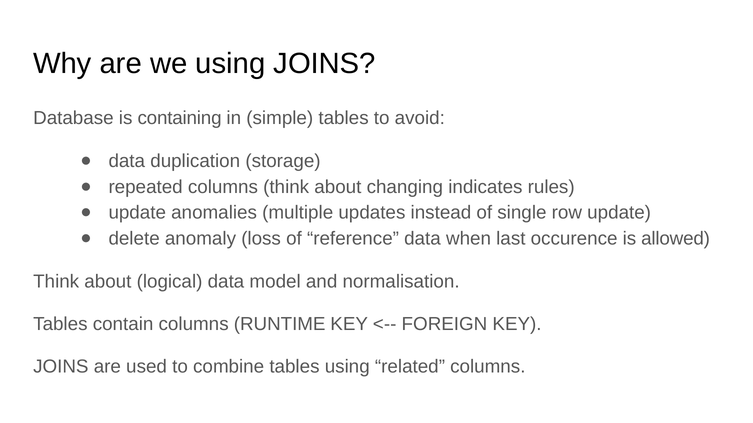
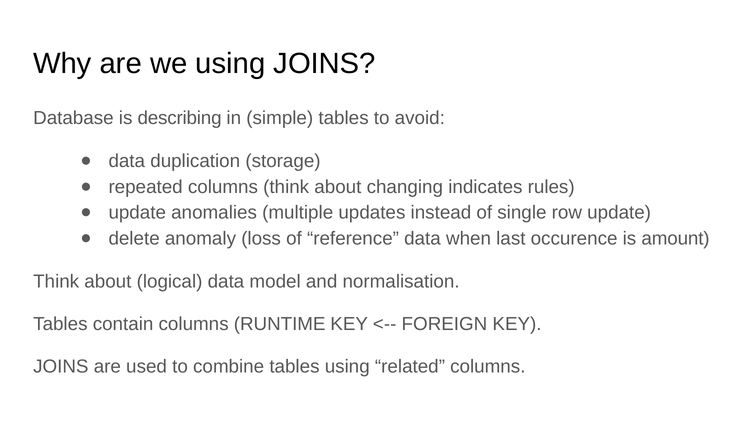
containing: containing -> describing
allowed: allowed -> amount
